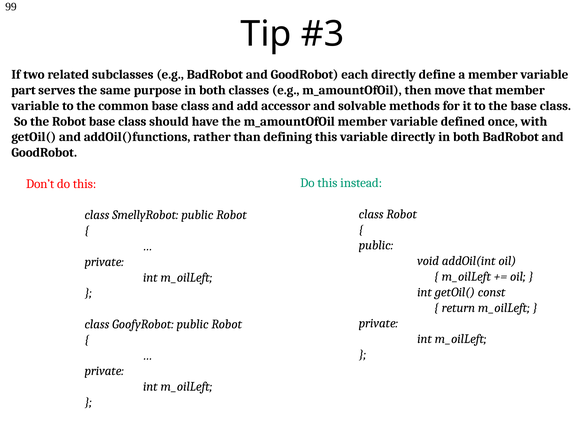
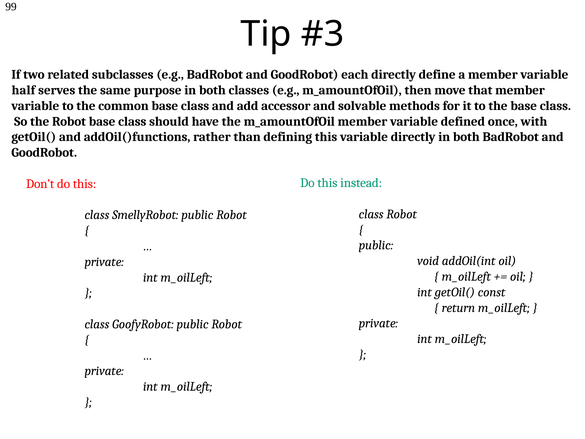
part: part -> half
